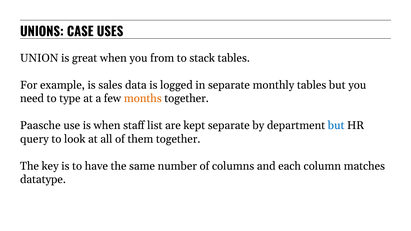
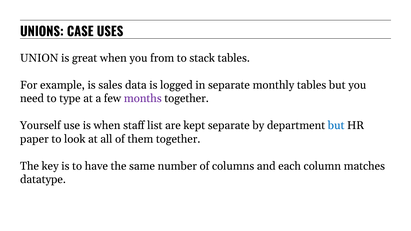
months colour: orange -> purple
Paasche: Paasche -> Yourself
query: query -> paper
